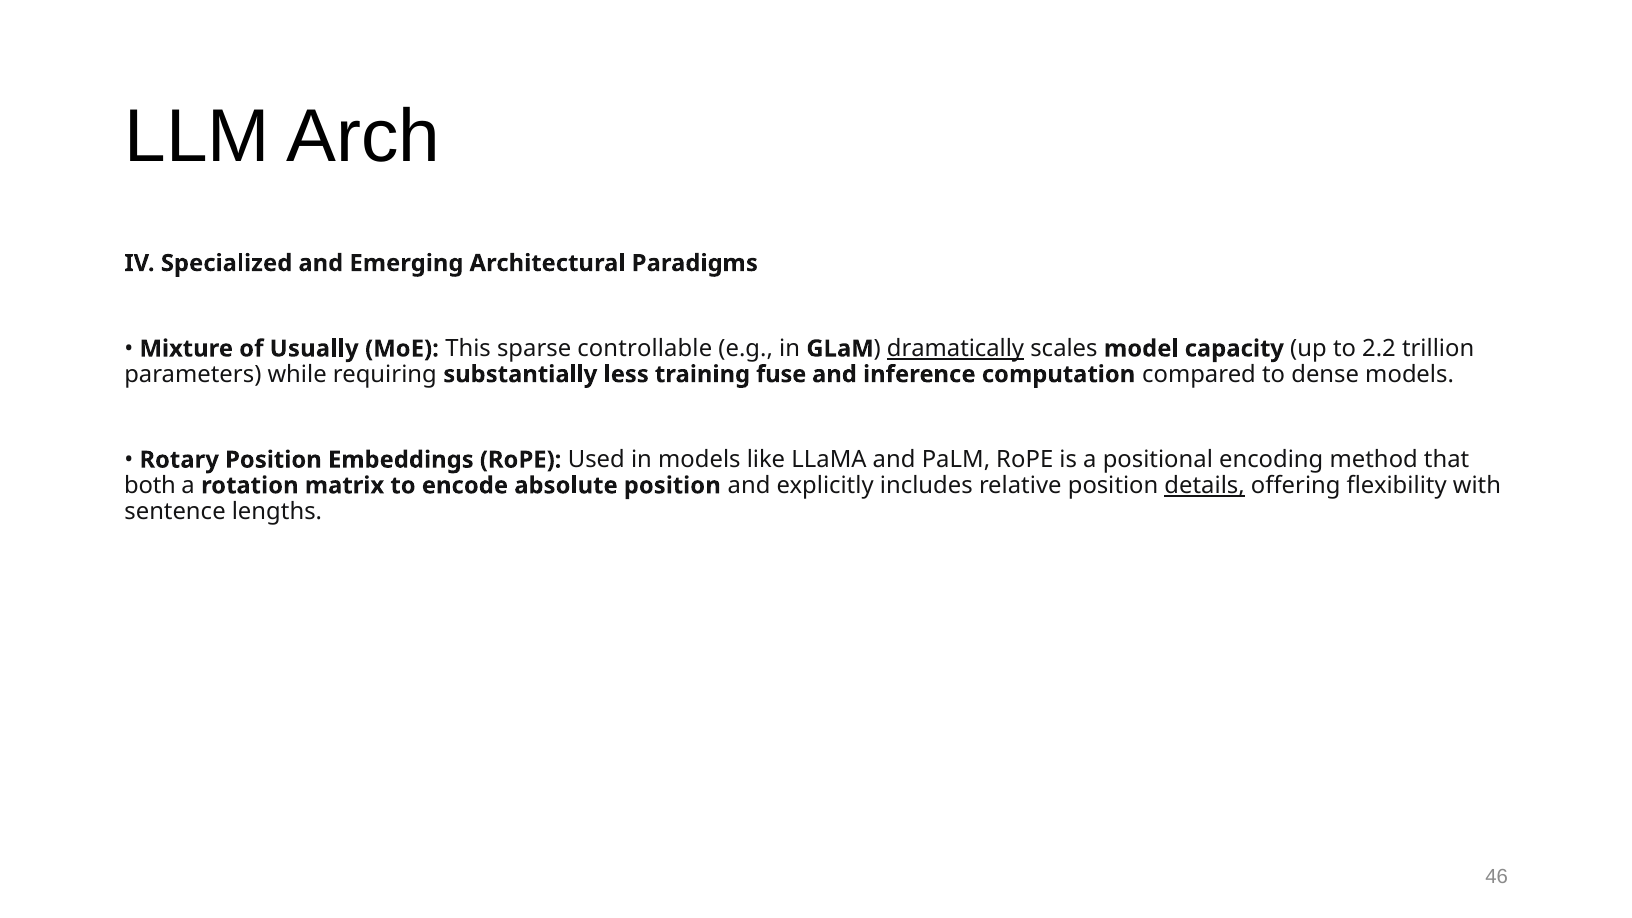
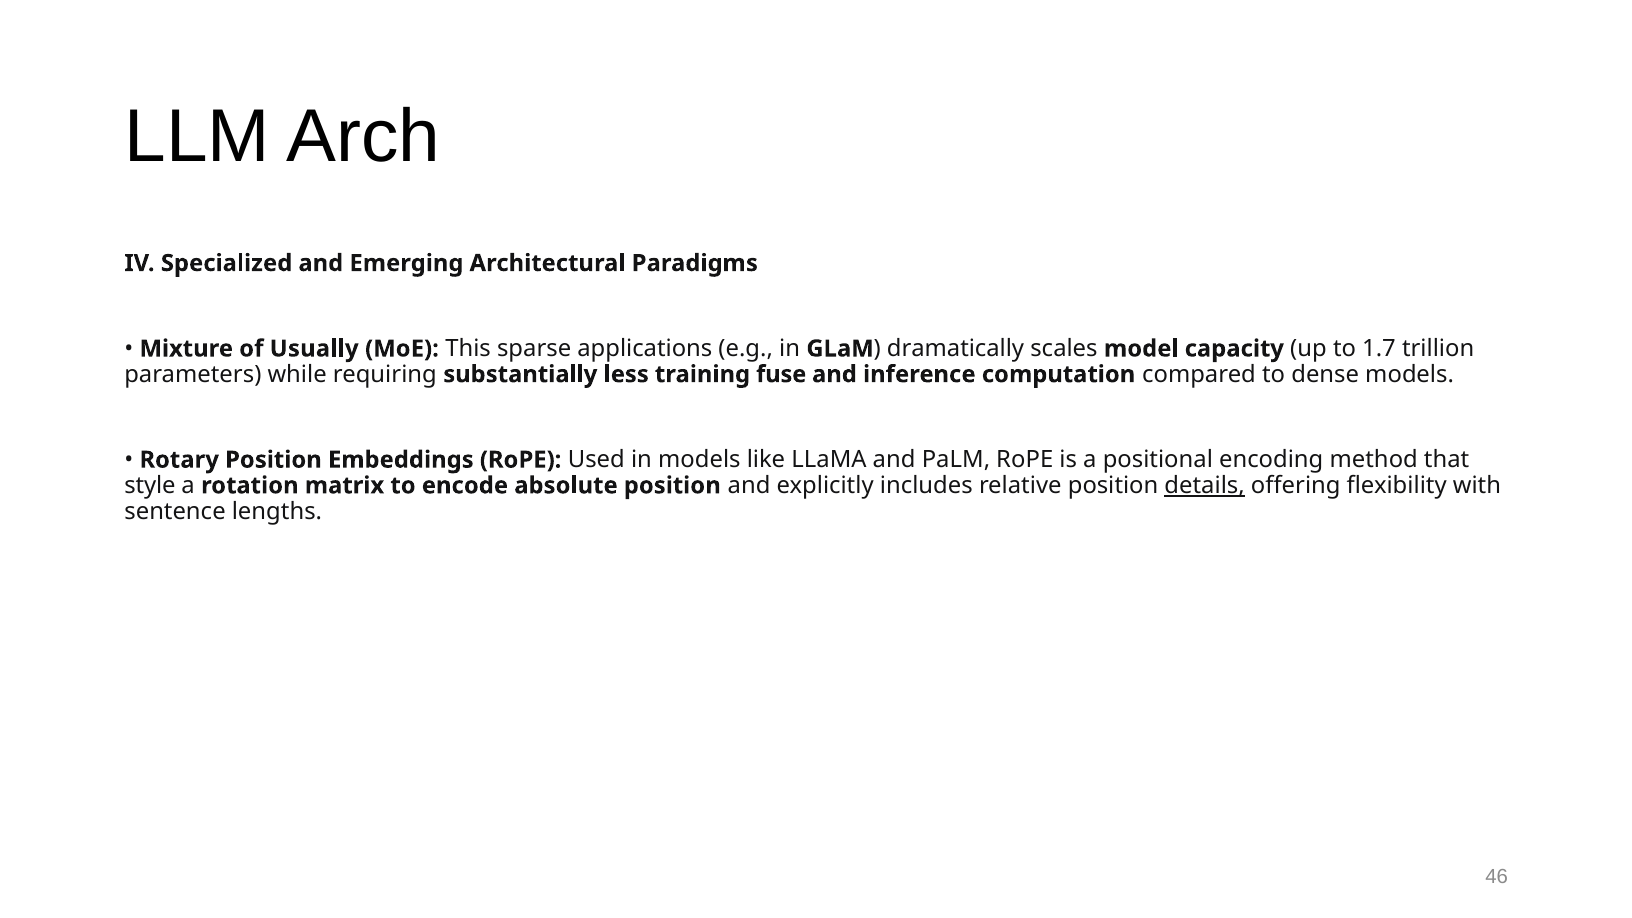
controllable: controllable -> applications
dramatically underline: present -> none
2.2: 2.2 -> 1.7
both: both -> style
